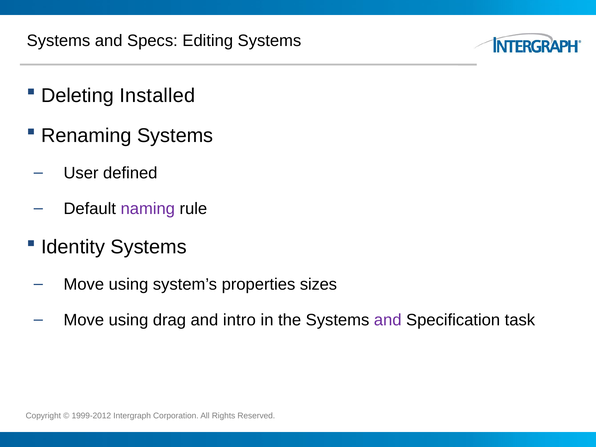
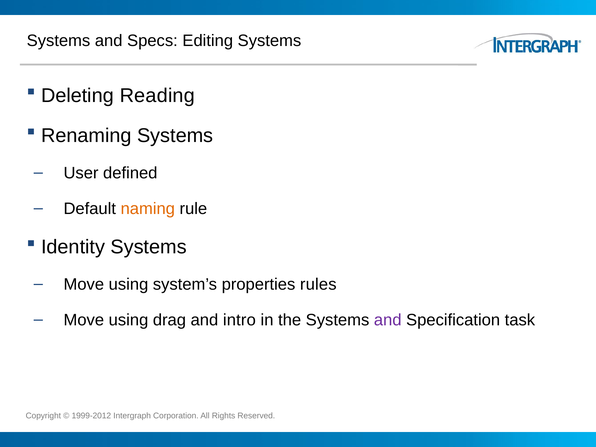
Installed: Installed -> Reading
naming colour: purple -> orange
sizes: sizes -> rules
